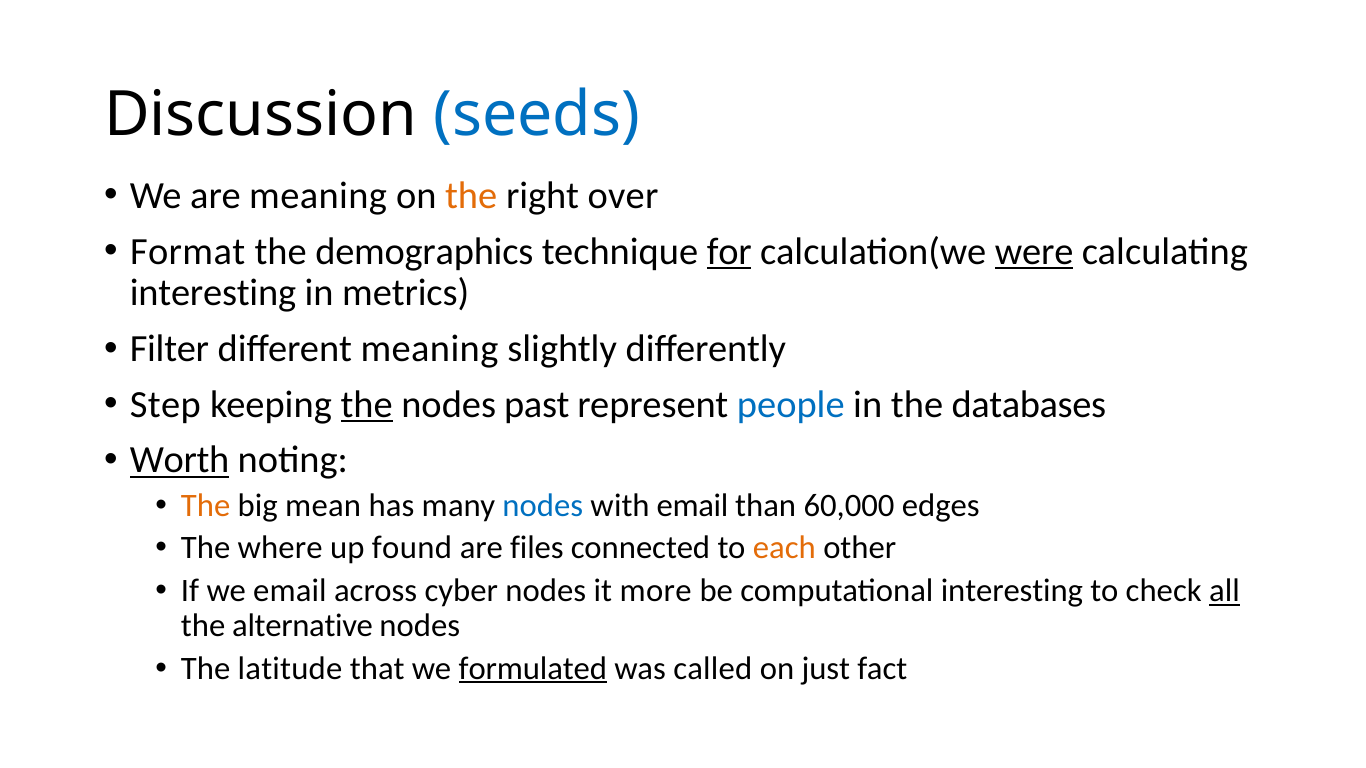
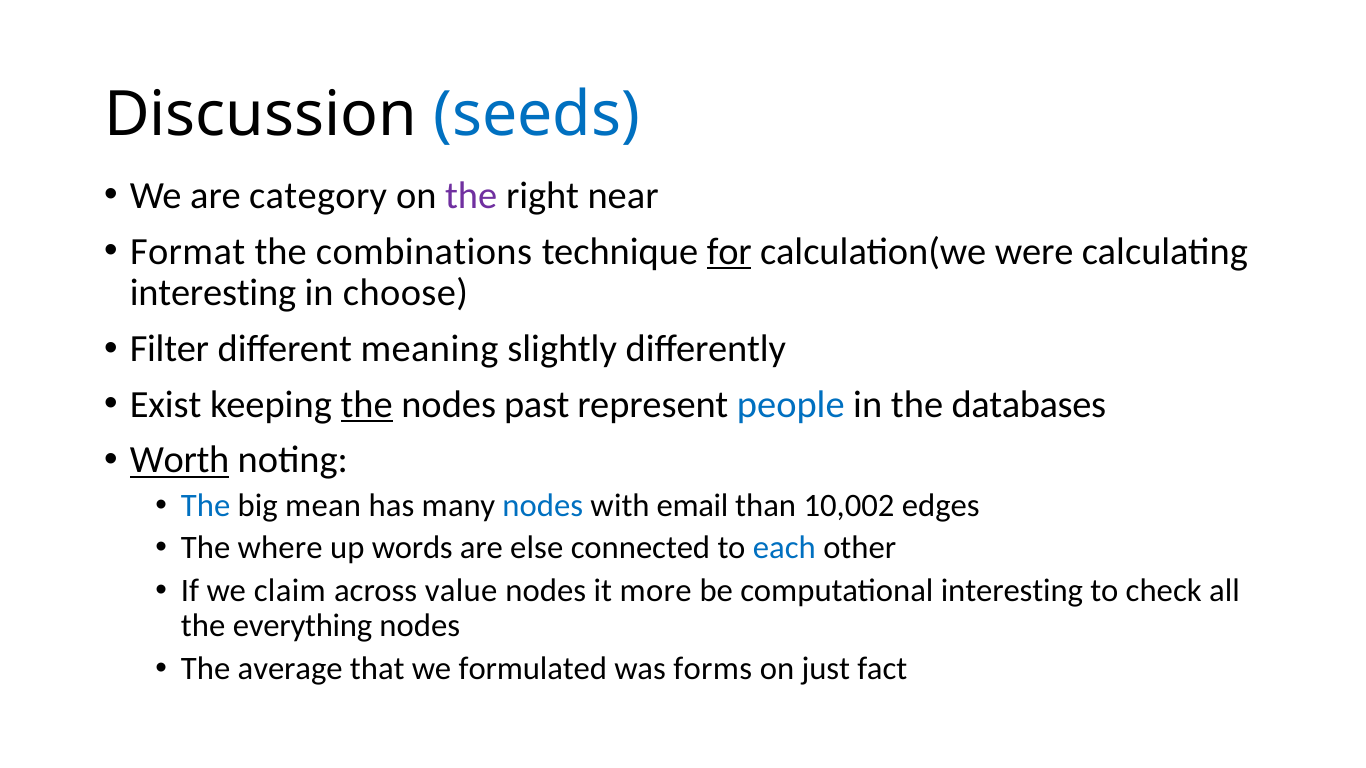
are meaning: meaning -> category
the at (471, 196) colour: orange -> purple
over: over -> near
demographics: demographics -> combinations
were underline: present -> none
metrics: metrics -> choose
Step: Step -> Exist
The at (206, 506) colour: orange -> blue
60,000: 60,000 -> 10,002
found: found -> words
files: files -> else
each colour: orange -> blue
we email: email -> claim
cyber: cyber -> value
all underline: present -> none
alternative: alternative -> everything
latitude: latitude -> average
formulated underline: present -> none
called: called -> forms
